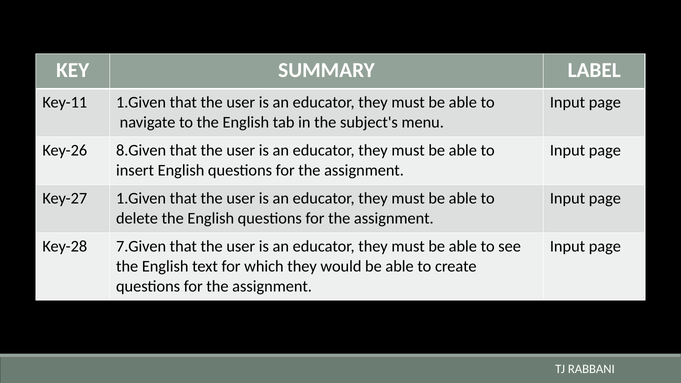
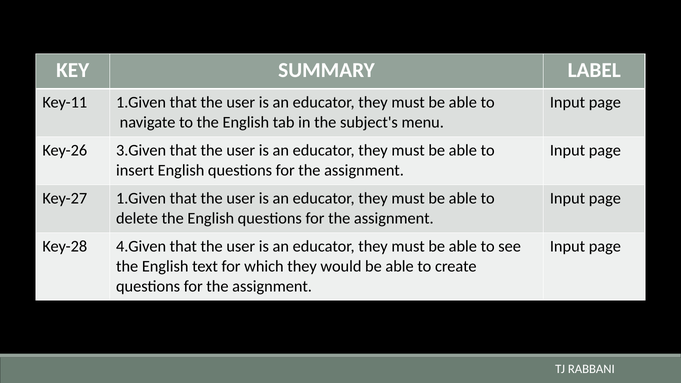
8.Given: 8.Given -> 3.Given
7.Given: 7.Given -> 4.Given
